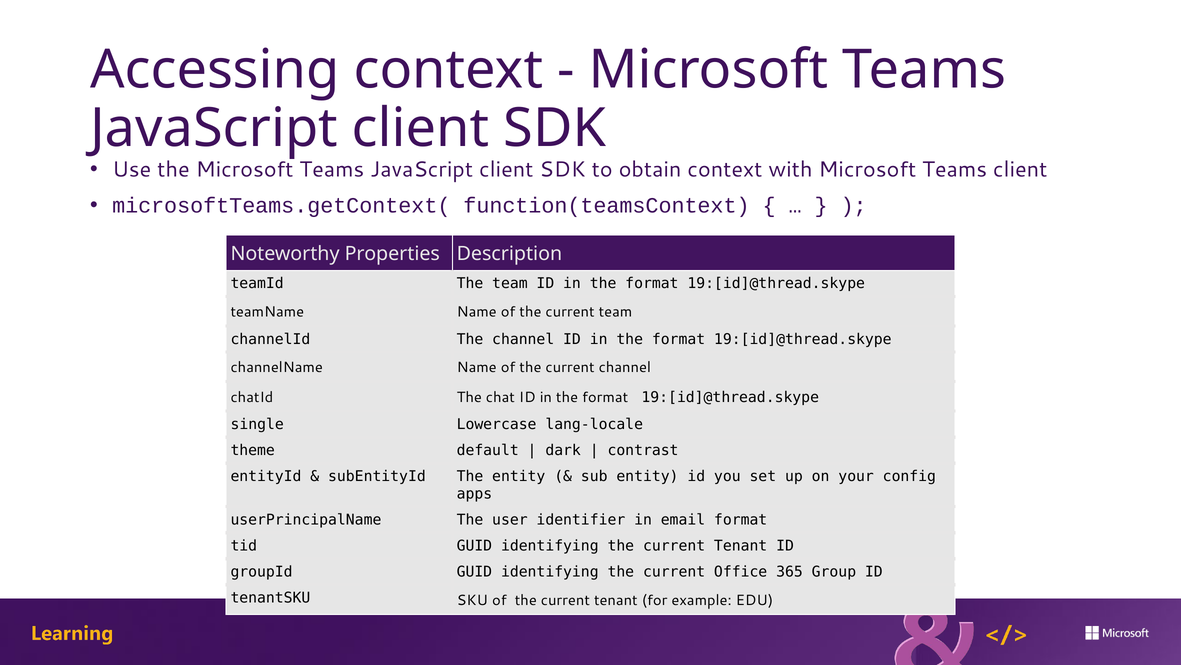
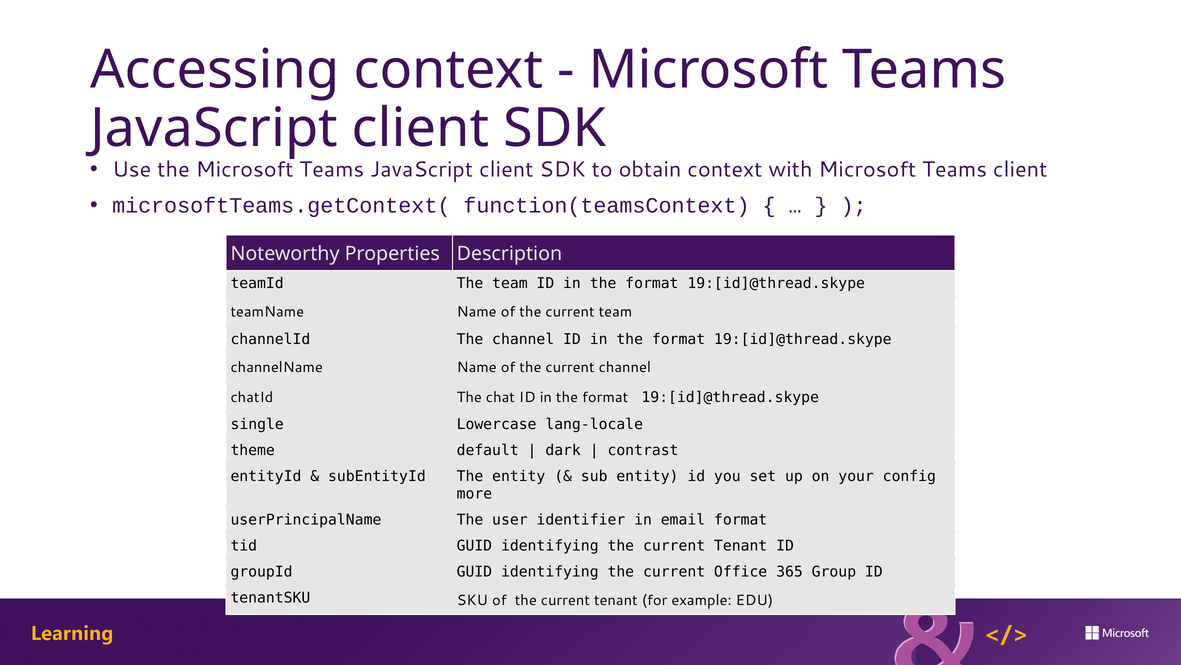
apps: apps -> more
